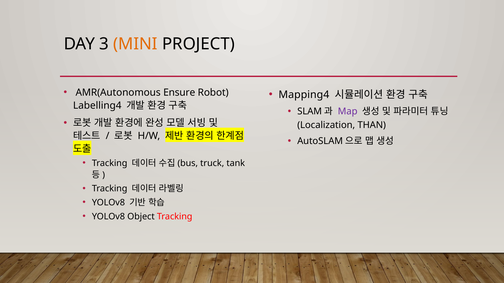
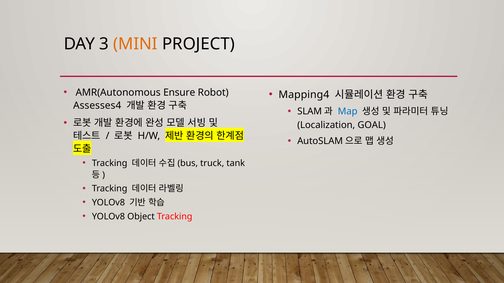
Labelling4: Labelling4 -> Assesses4
Map colour: purple -> blue
THAN: THAN -> GOAL
